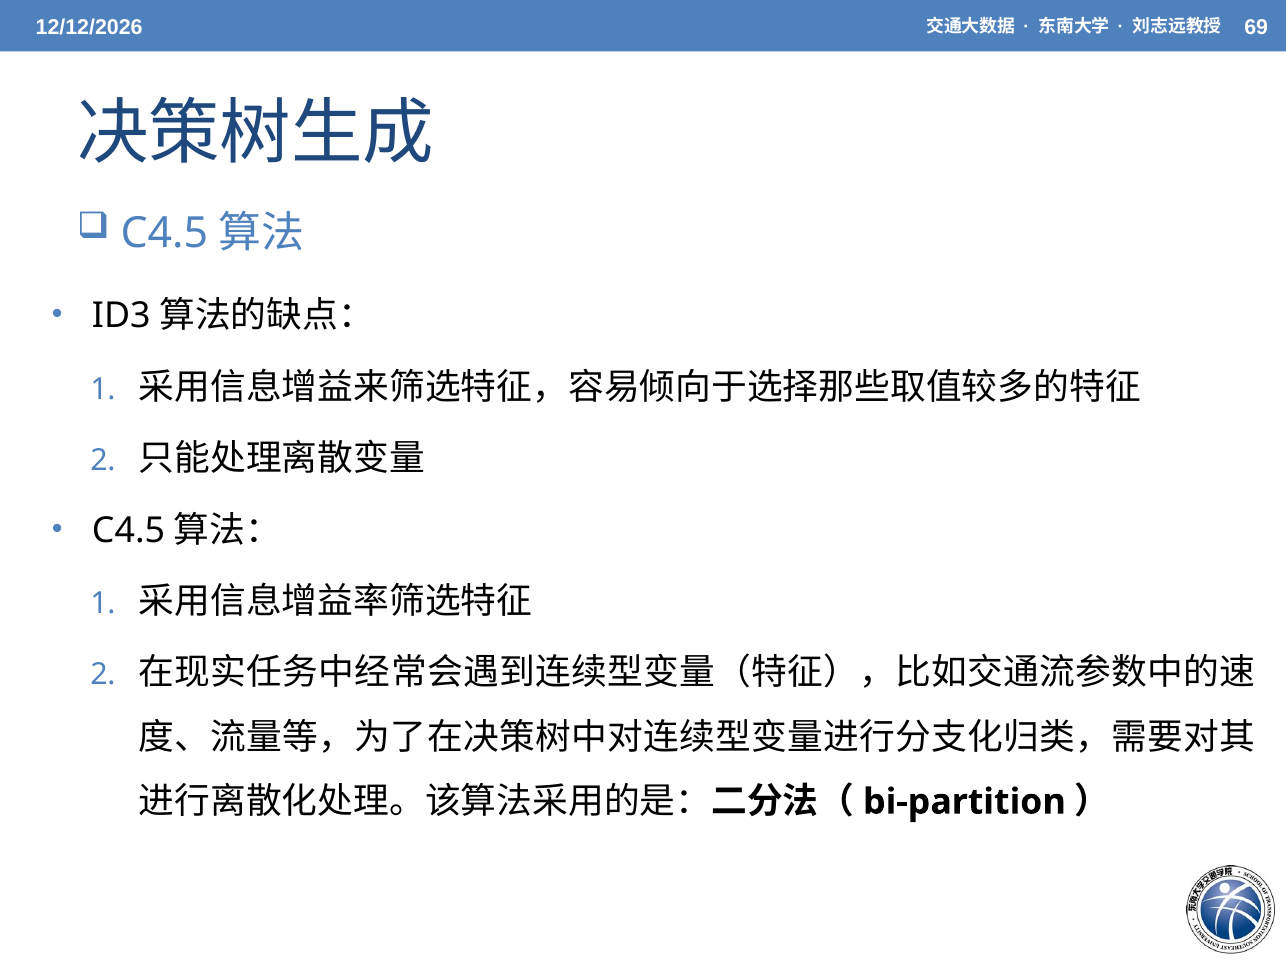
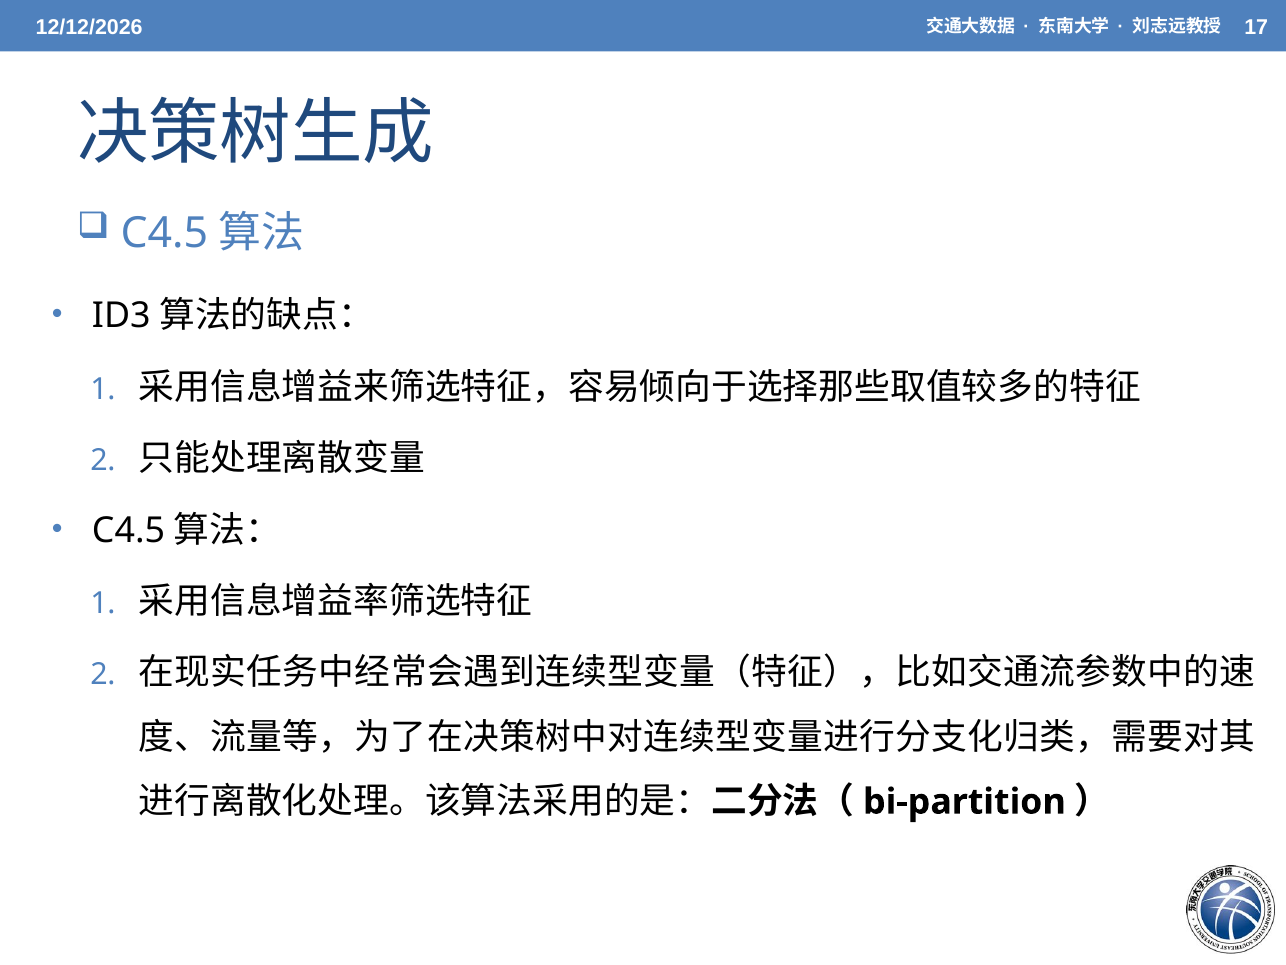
69: 69 -> 17
